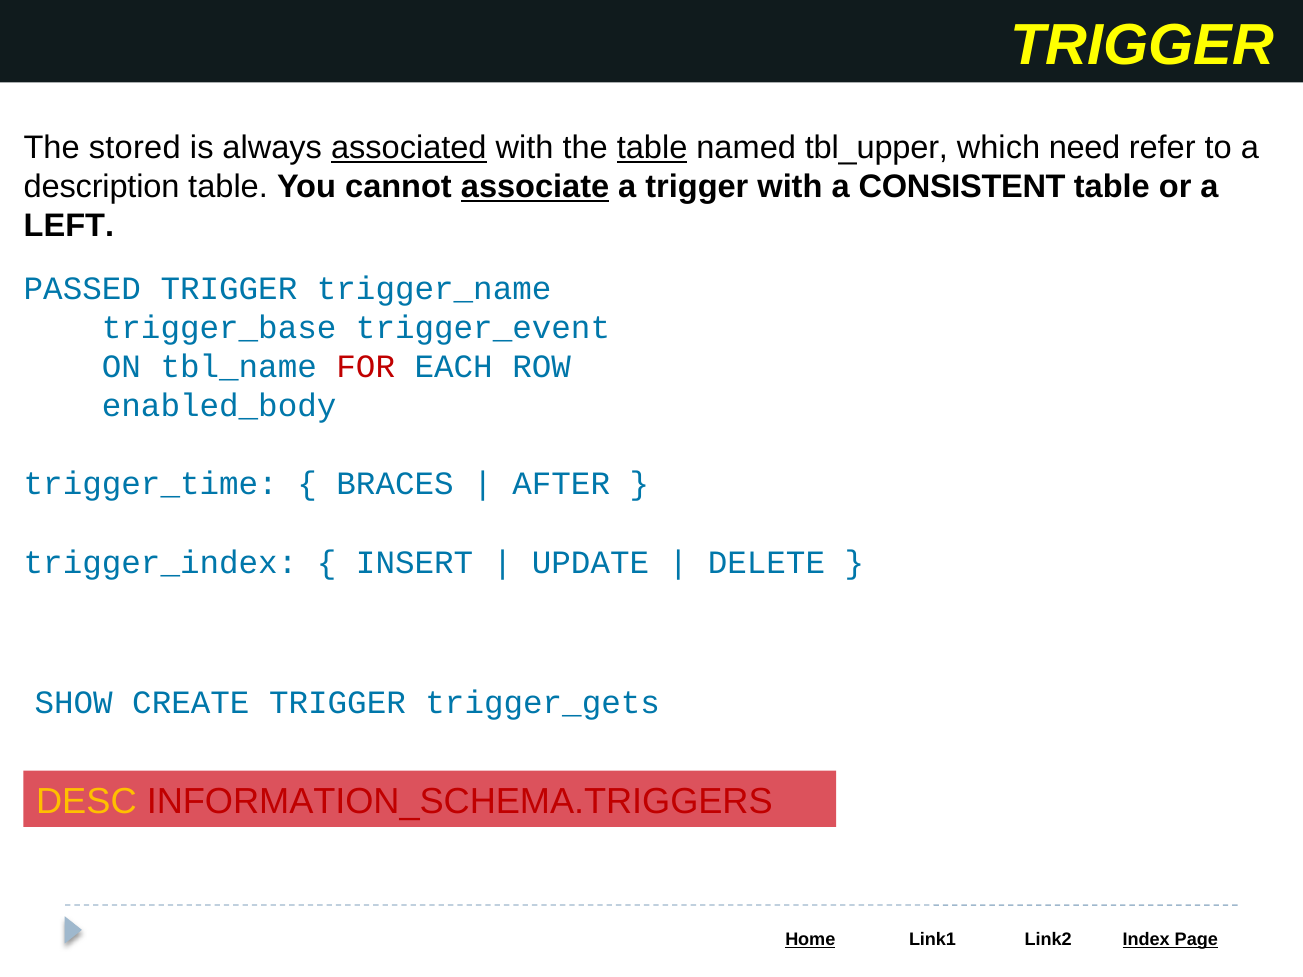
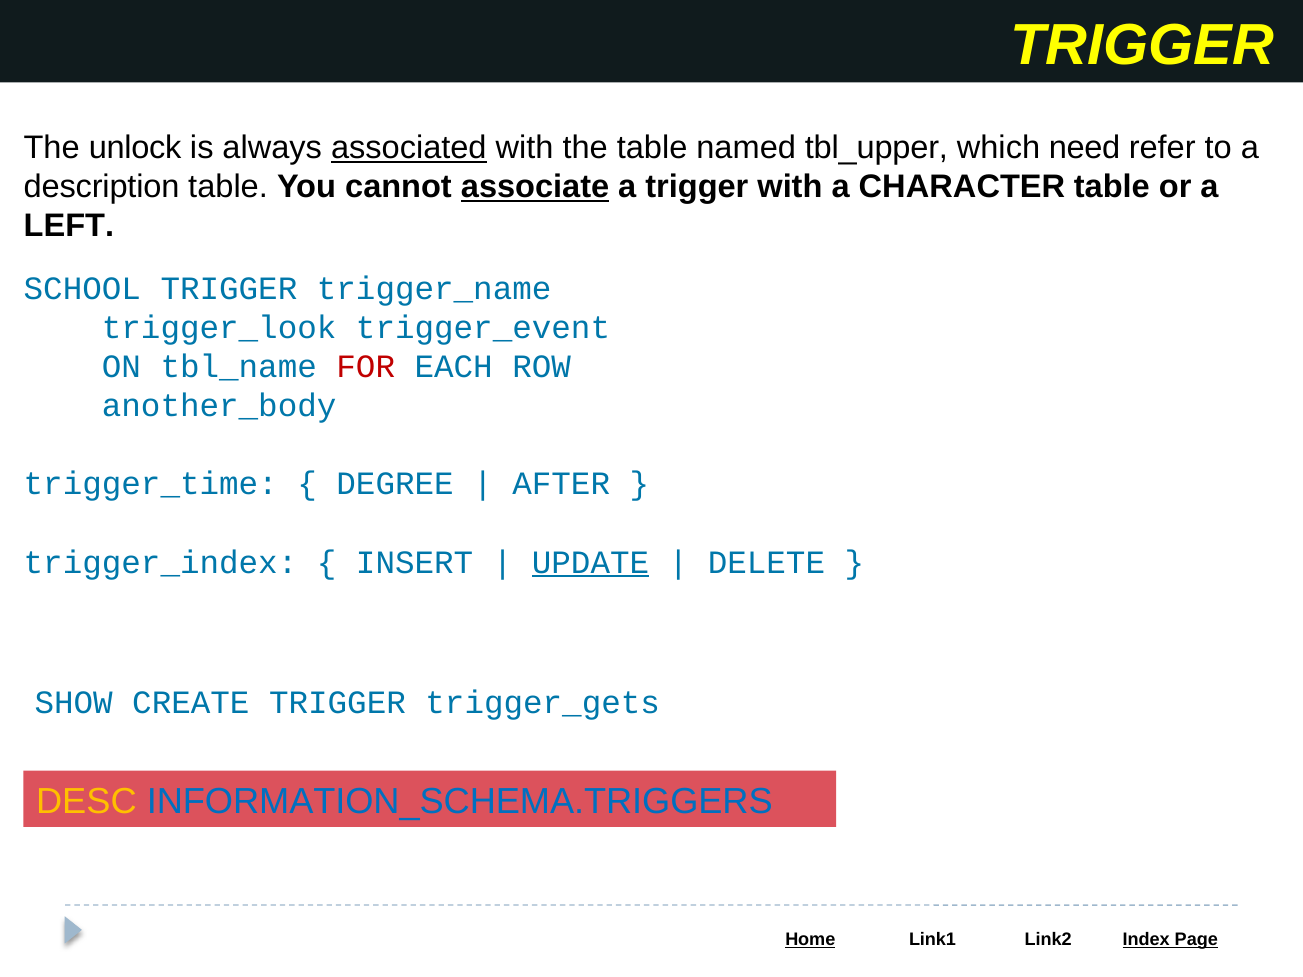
stored: stored -> unlock
table at (652, 148) underline: present -> none
CONSISTENT: CONSISTENT -> CHARACTER
PASSED: PASSED -> SCHOOL
trigger_base: trigger_base -> trigger_look
enabled_body: enabled_body -> another_body
BRACES: BRACES -> DEGREE
UPDATE underline: none -> present
INFORMATION_SCHEMA.TRIGGERS colour: red -> blue
